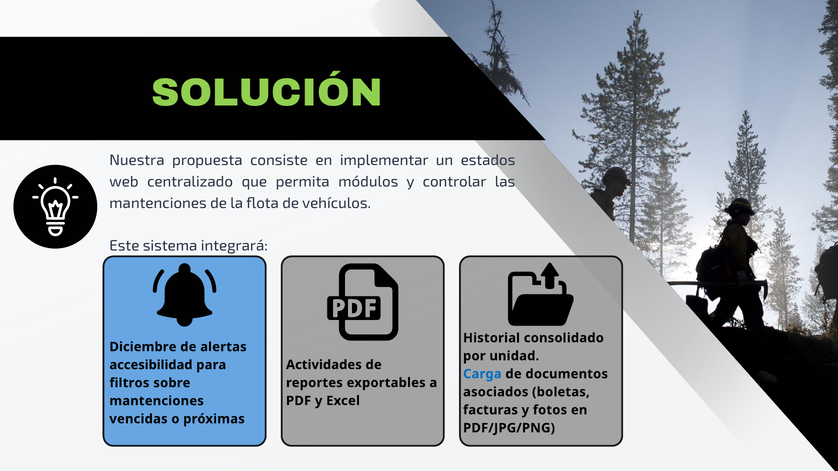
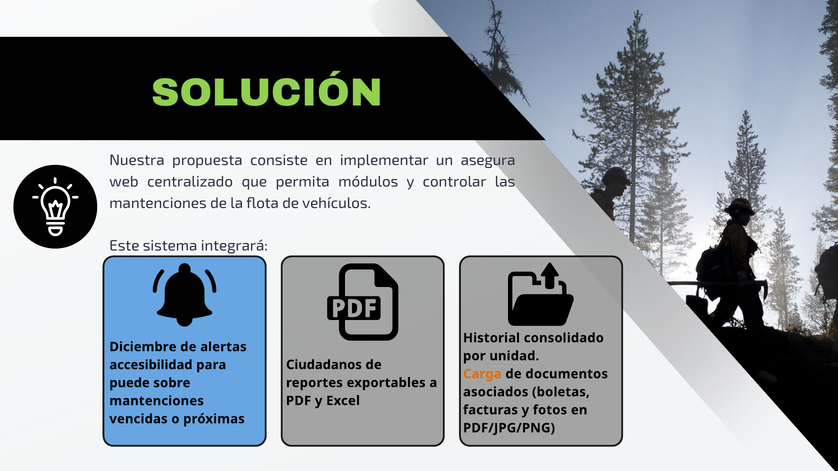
estados: estados -> asegura
Actividades: Actividades -> Ciudadanos
Carga colour: blue -> orange
filtros: filtros -> puede
